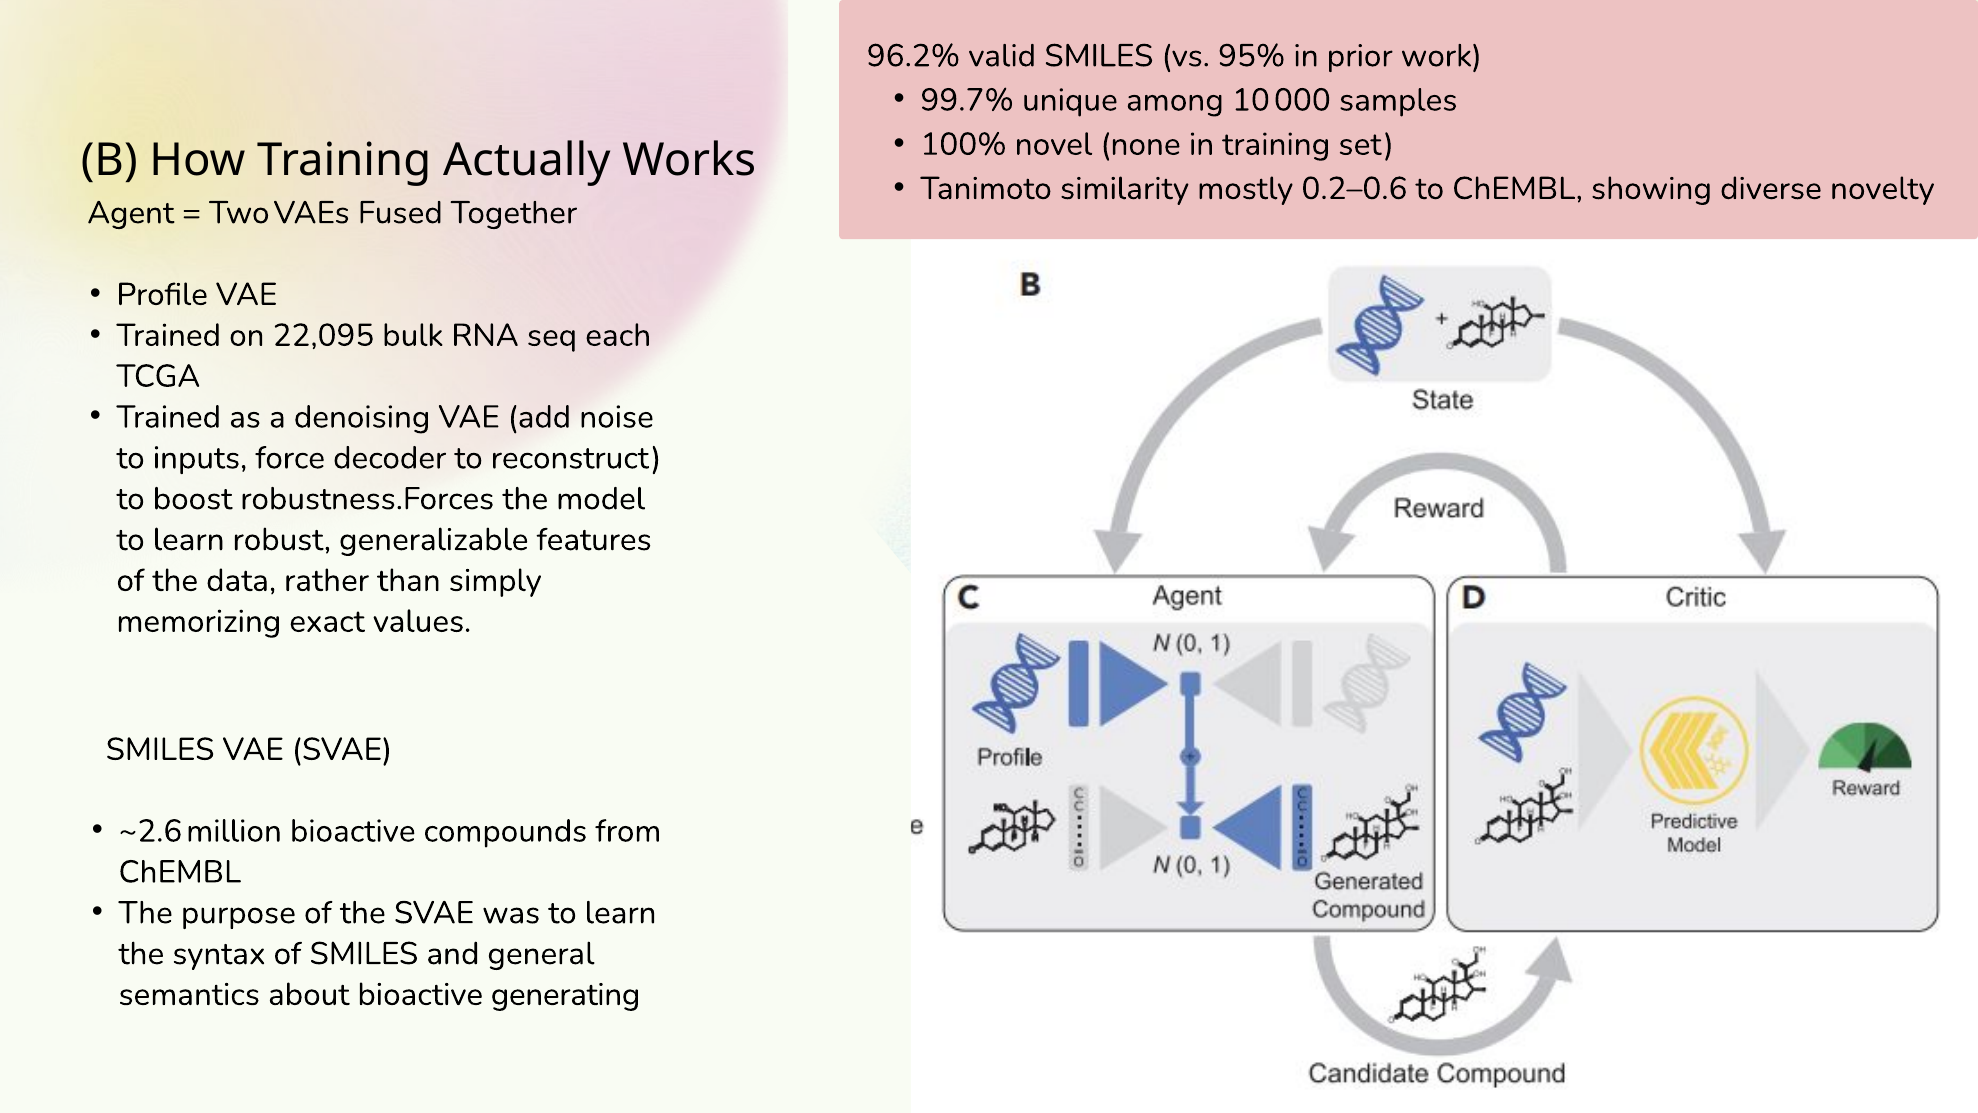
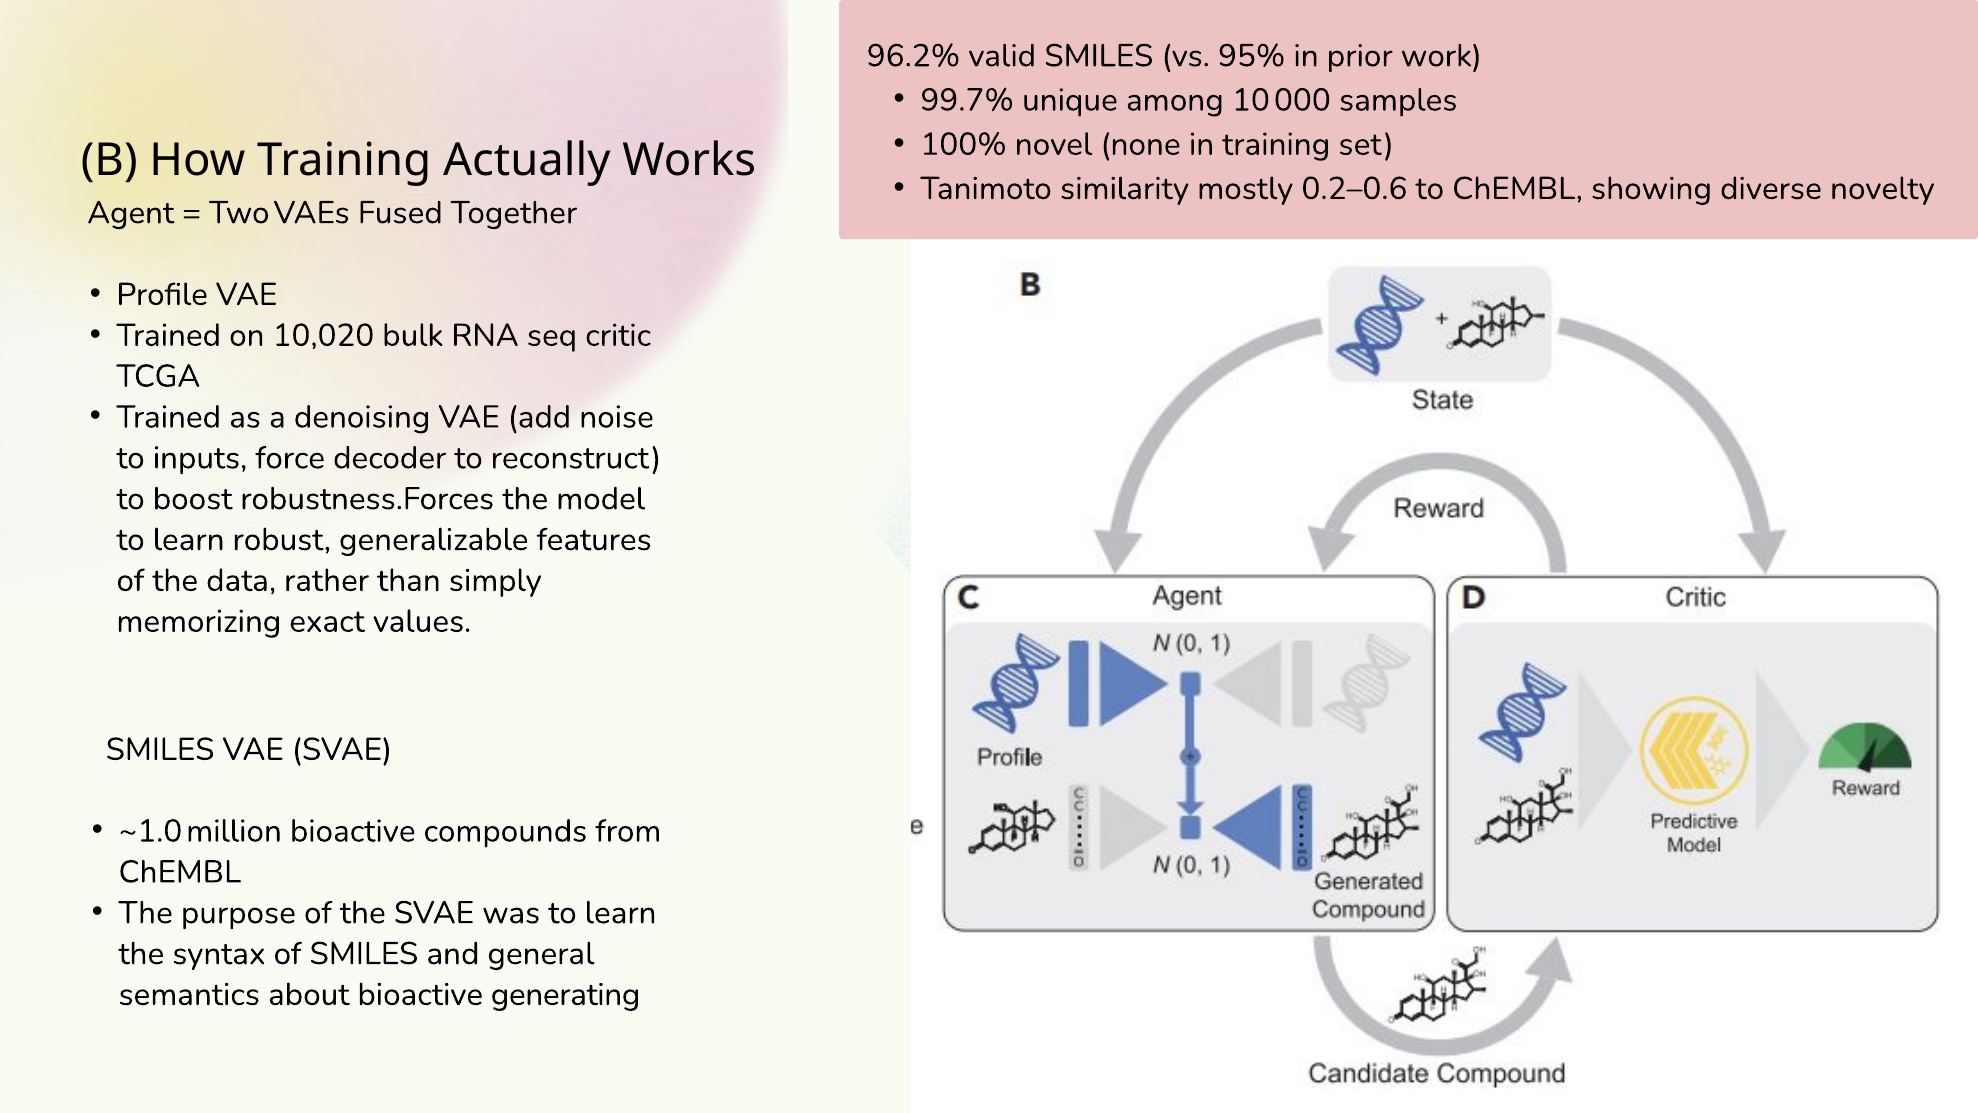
22,095: 22,095 -> 10,020
each: each -> critic
~2.6: ~2.6 -> ~1.0
